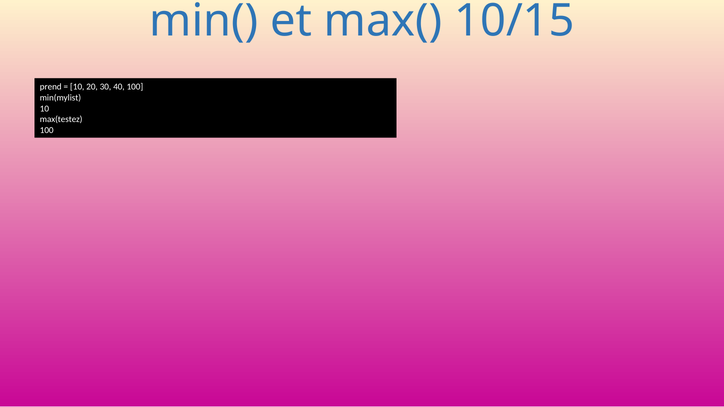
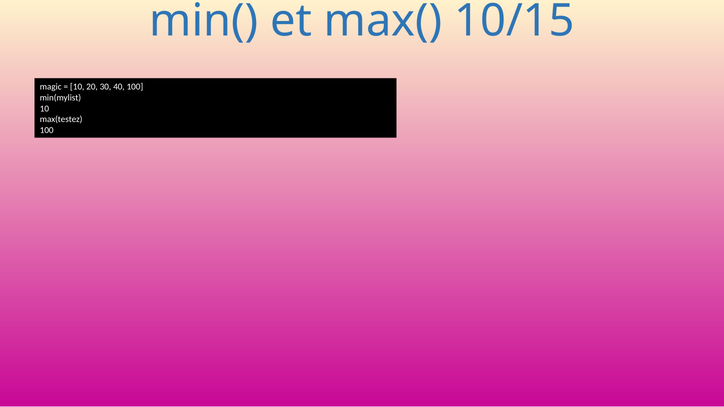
prend: prend -> magic
